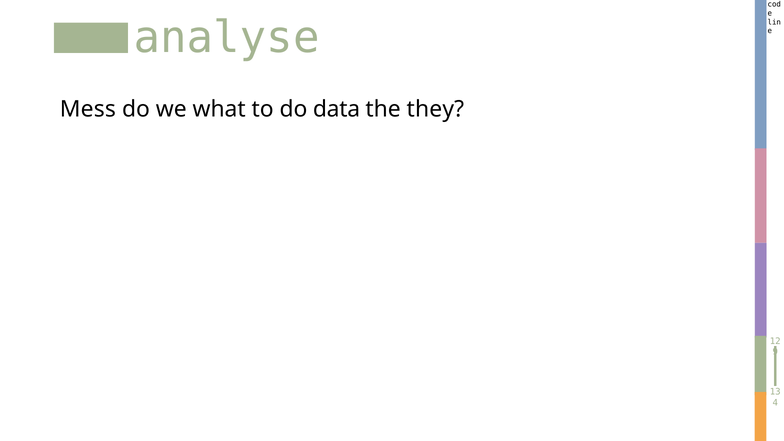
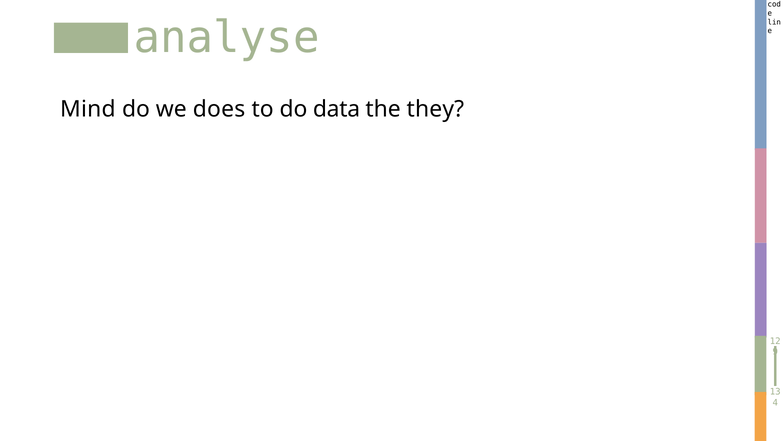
Mess: Mess -> Mind
what: what -> does
